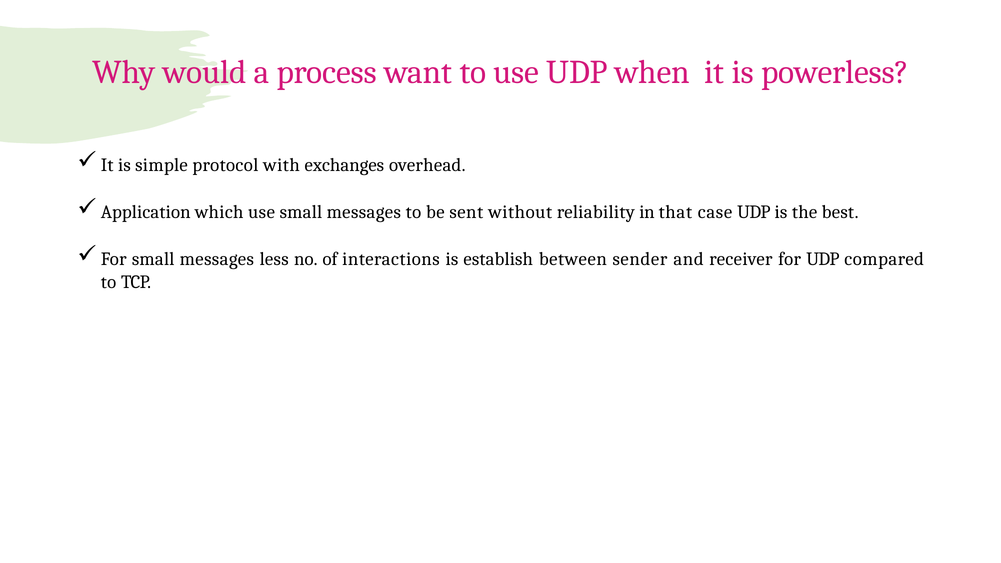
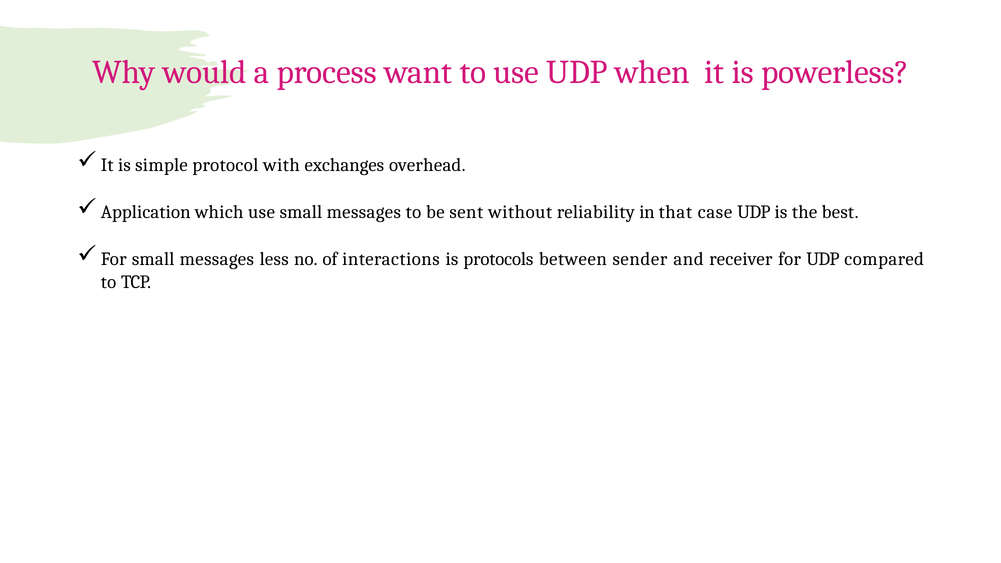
establish: establish -> protocols
